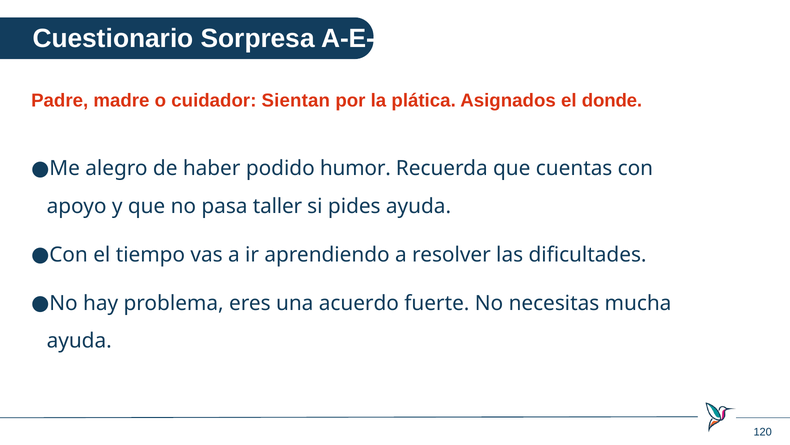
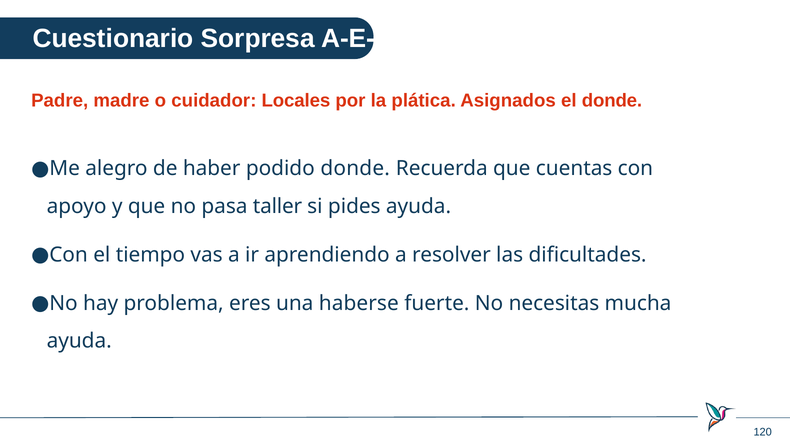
Sientan: Sientan -> Locales
podido humor: humor -> donde
acuerdo: acuerdo -> haberse
